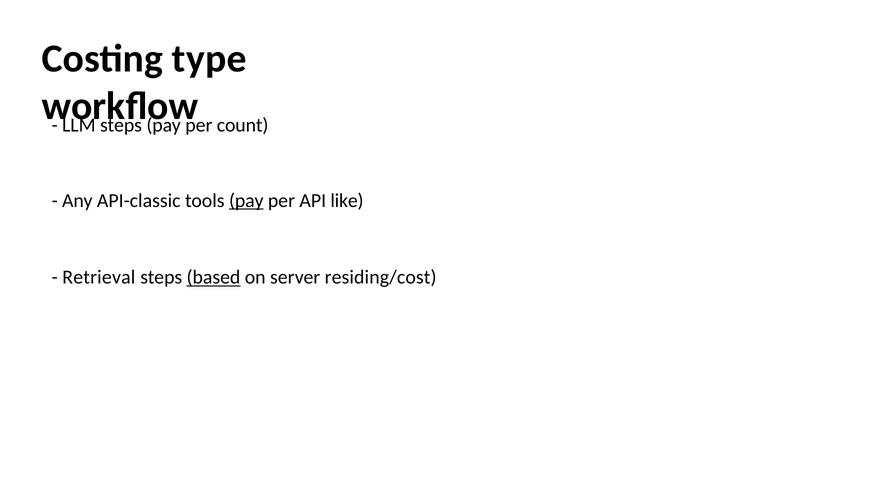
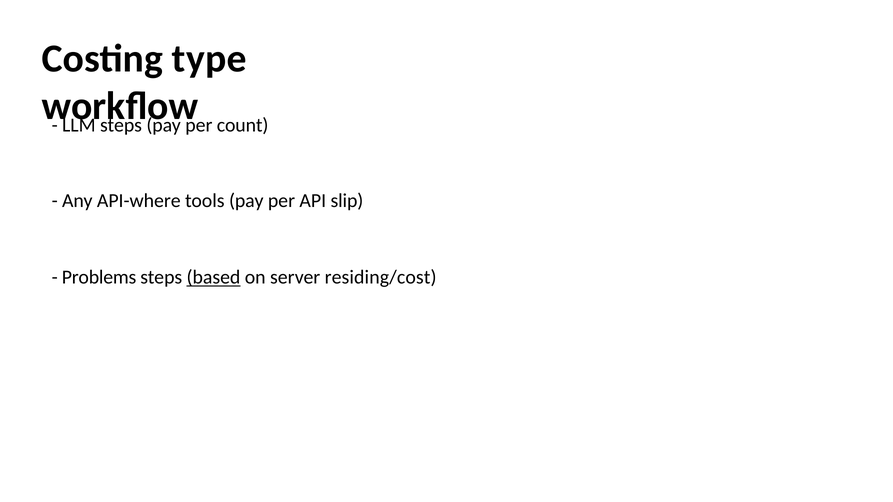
API-classic: API-classic -> API-where
pay at (246, 201) underline: present -> none
like: like -> slip
Retrieval: Retrieval -> Problems
